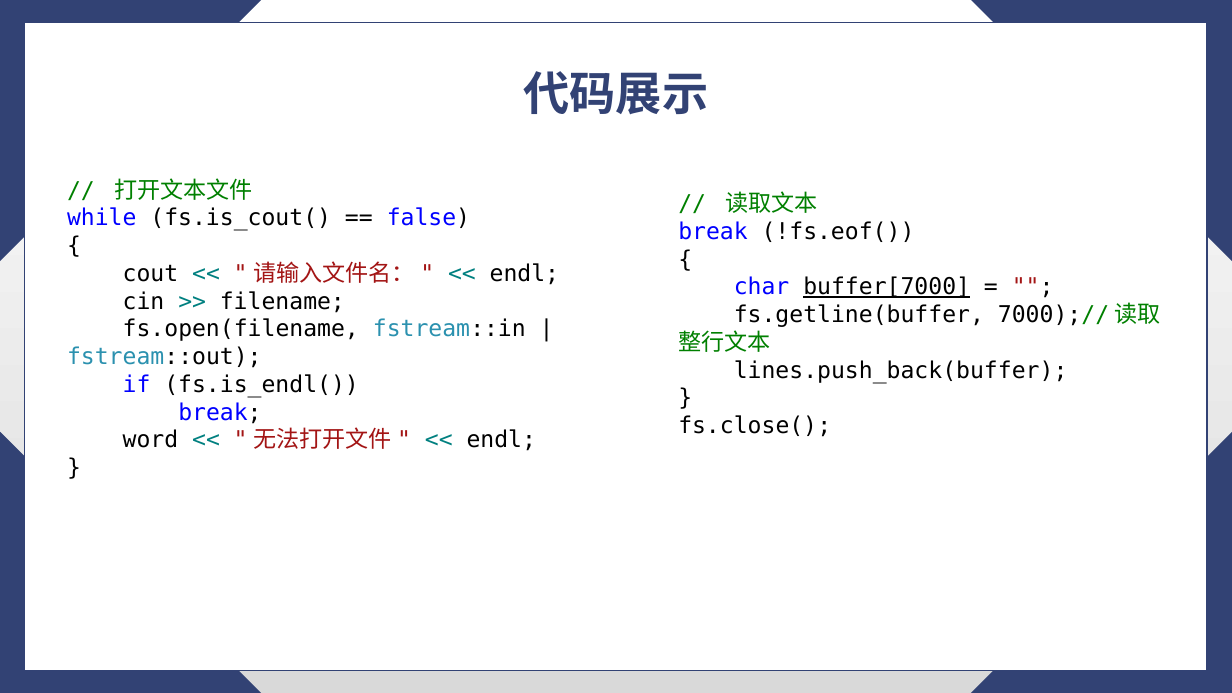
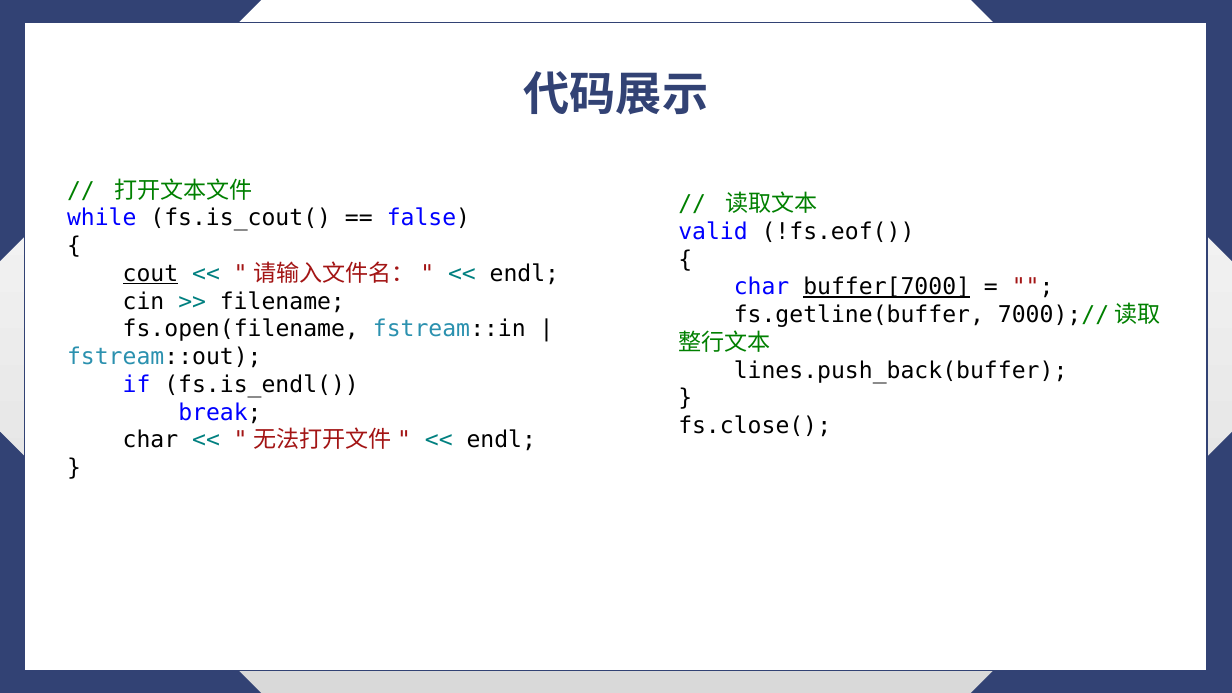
break at (713, 232): break -> valid
cout underline: none -> present
word at (150, 440): word -> char
